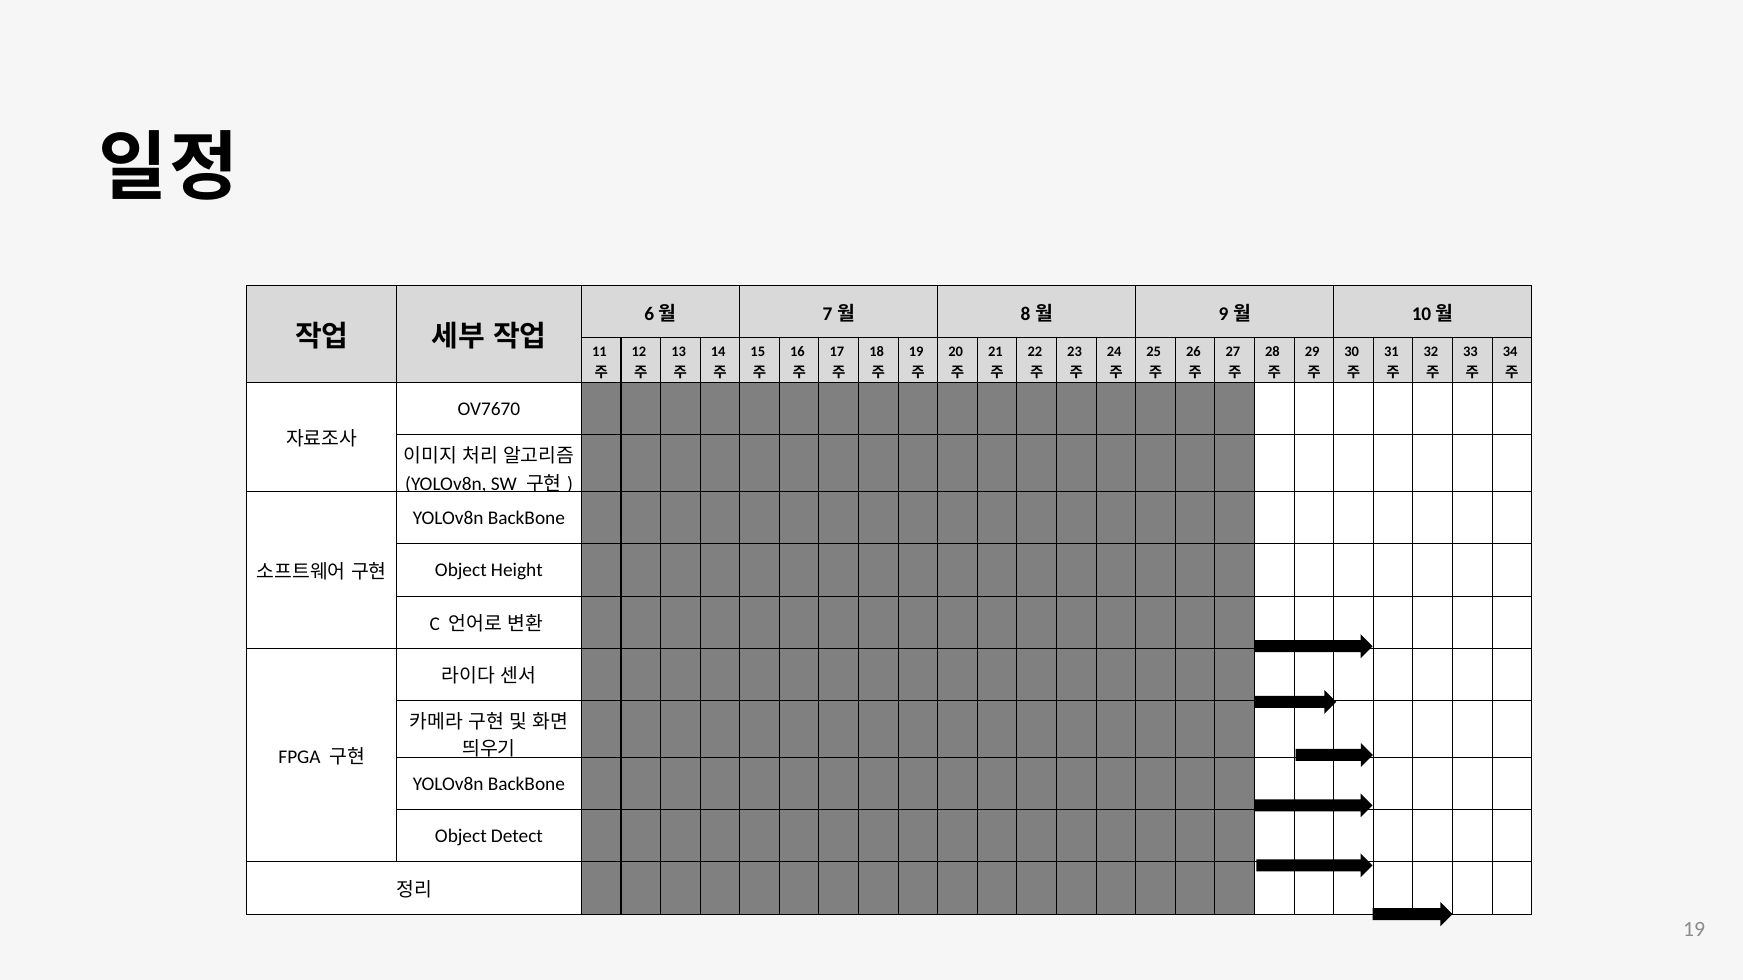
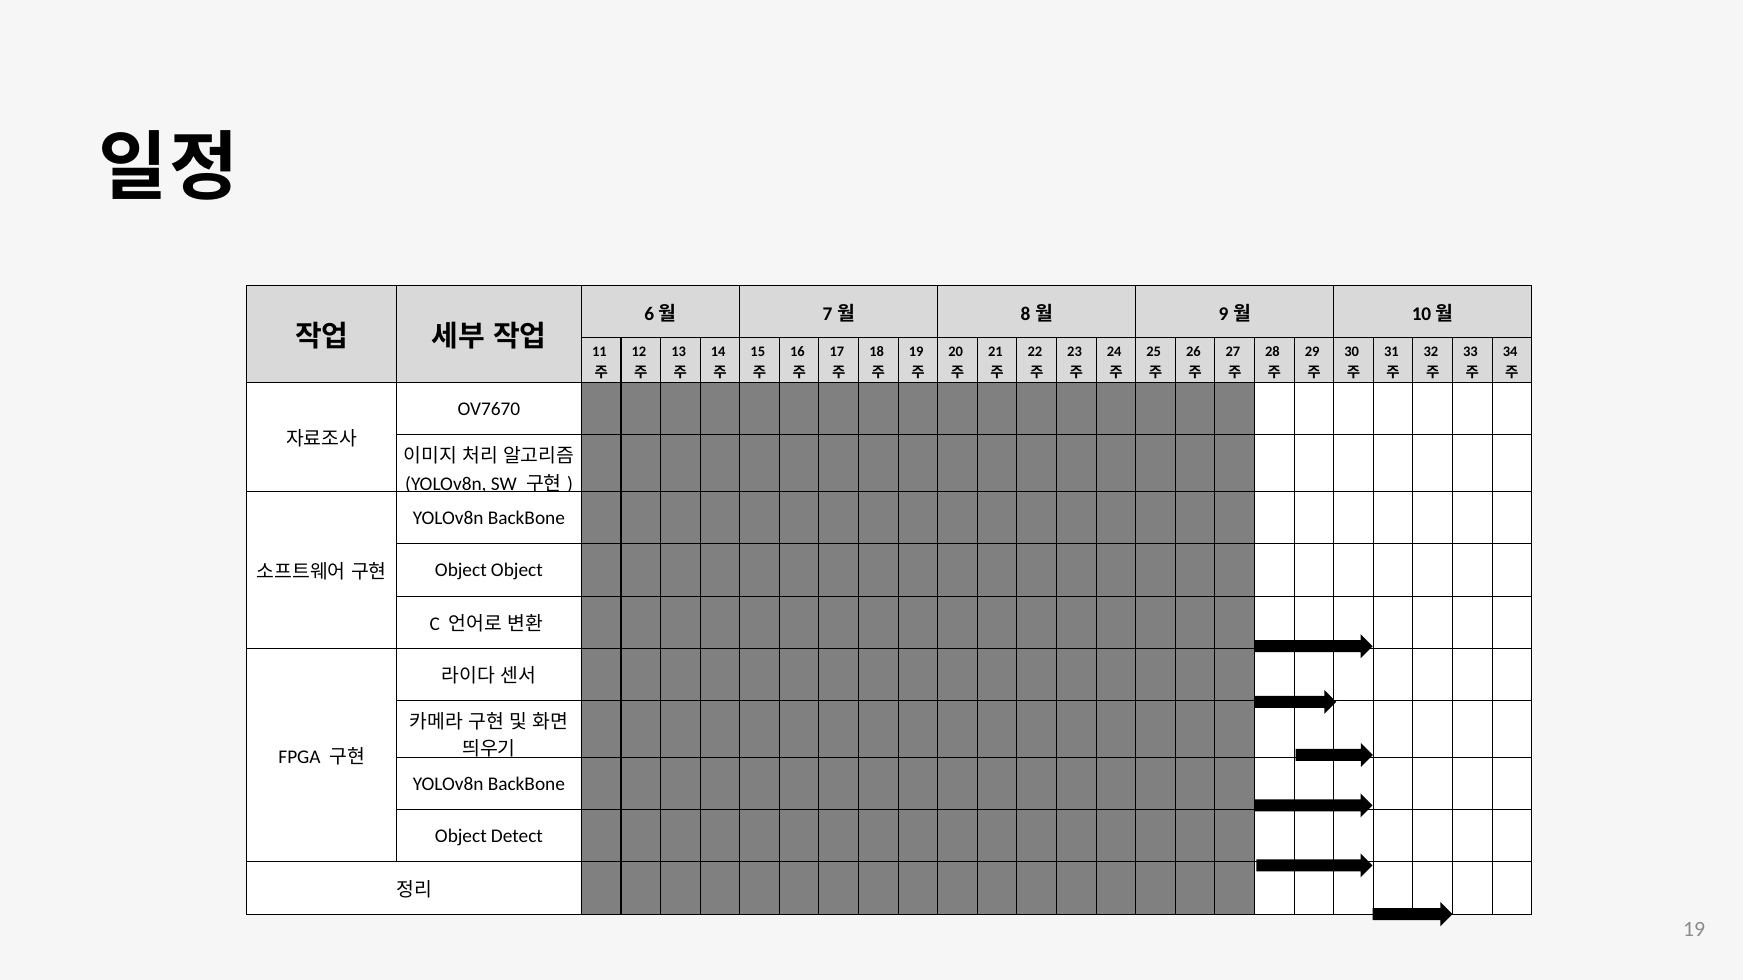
Object Height: Height -> Object
